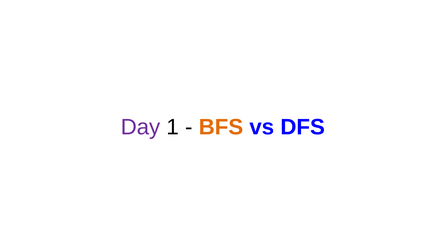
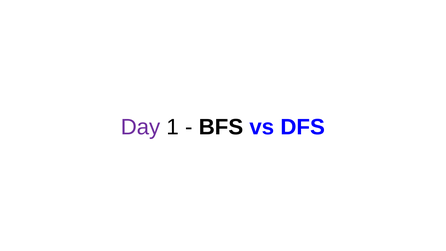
BFS colour: orange -> black
